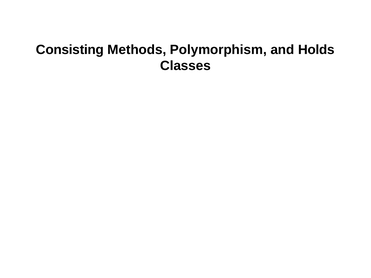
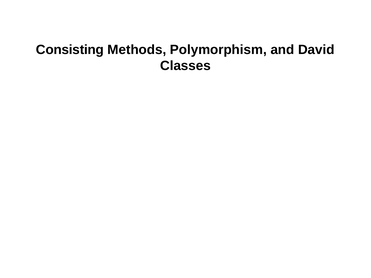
Holds: Holds -> David
